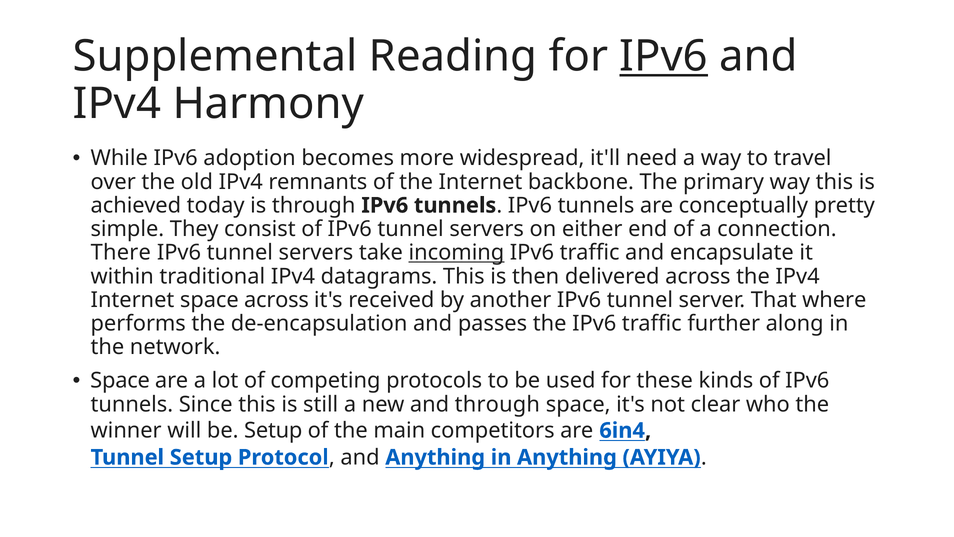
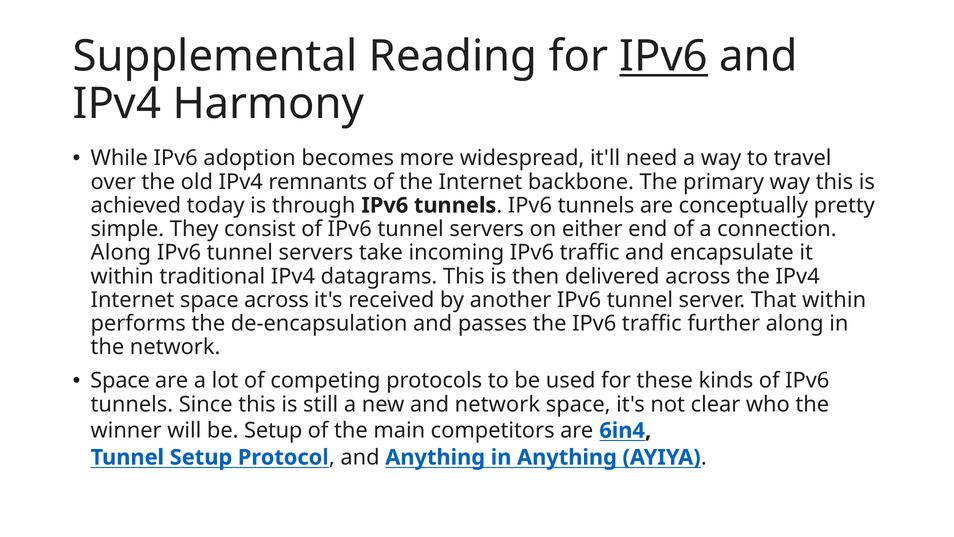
There at (121, 253): There -> Along
incoming underline: present -> none
That where: where -> within
and through: through -> network
